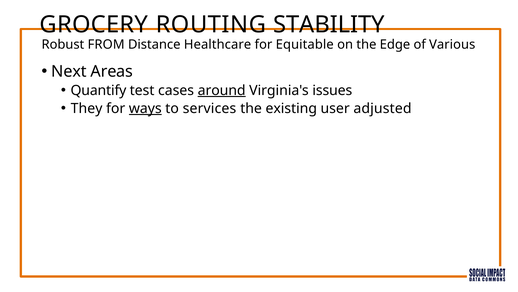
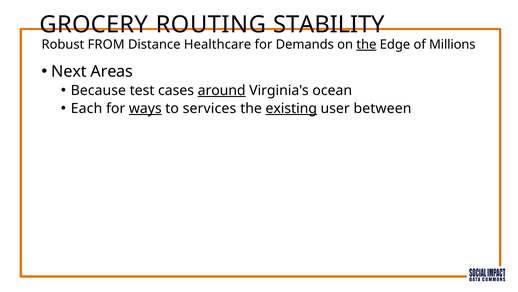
Equitable: Equitable -> Demands
the at (366, 45) underline: none -> present
Various: Various -> Millions
Quantify: Quantify -> Because
issues: issues -> ocean
They: They -> Each
existing underline: none -> present
adjusted: adjusted -> between
